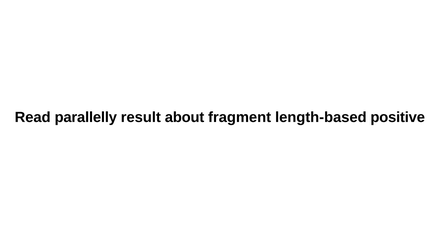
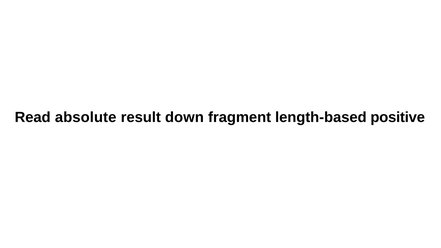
parallelly: parallelly -> absolute
about: about -> down
